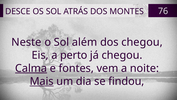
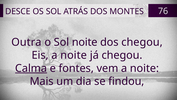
Neste: Neste -> Outra
Sol além: além -> noite
Eis a perto: perto -> noite
Mais underline: present -> none
